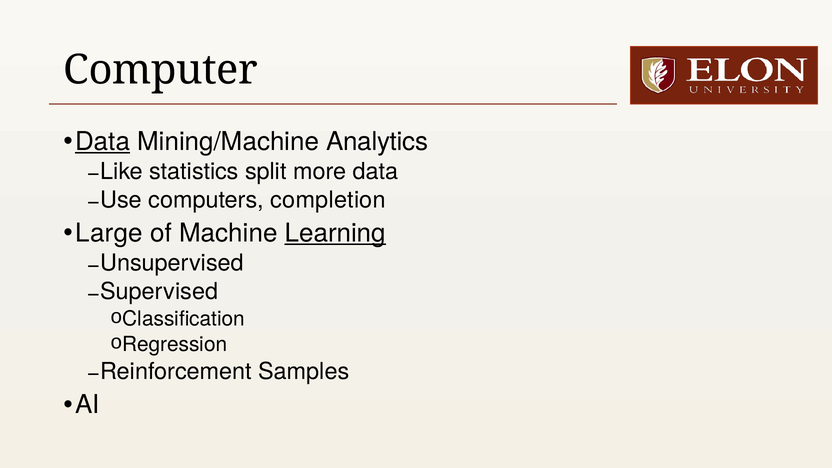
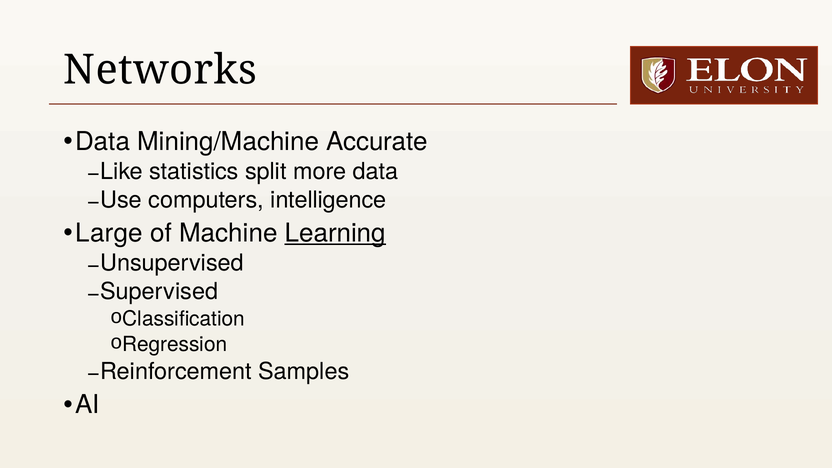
Computer: Computer -> Networks
Data at (103, 142) underline: present -> none
Analytics: Analytics -> Accurate
completion: completion -> intelligence
